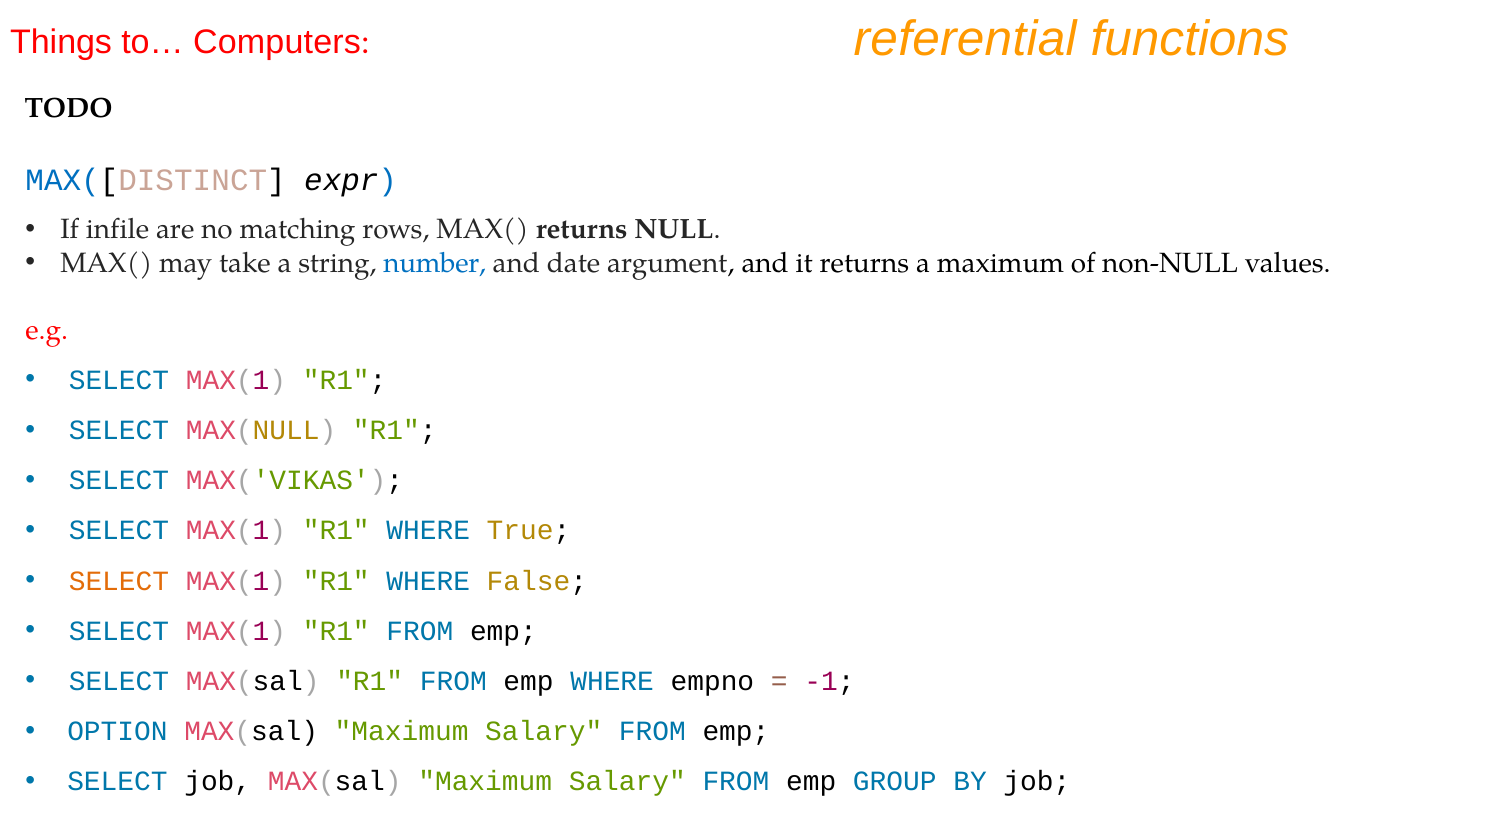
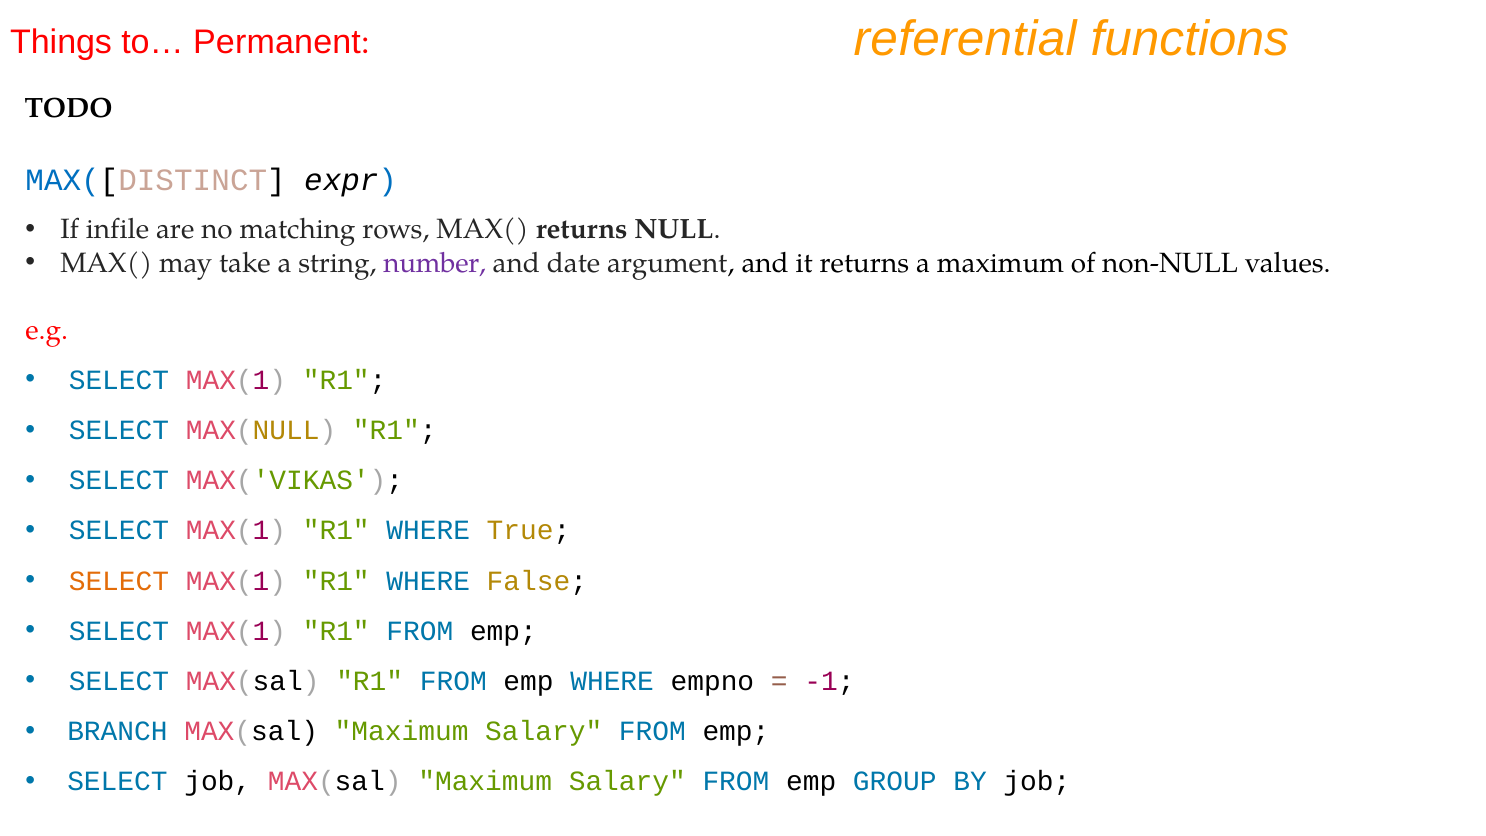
Computers: Computers -> Permanent
number colour: blue -> purple
OPTION: OPTION -> BRANCH
